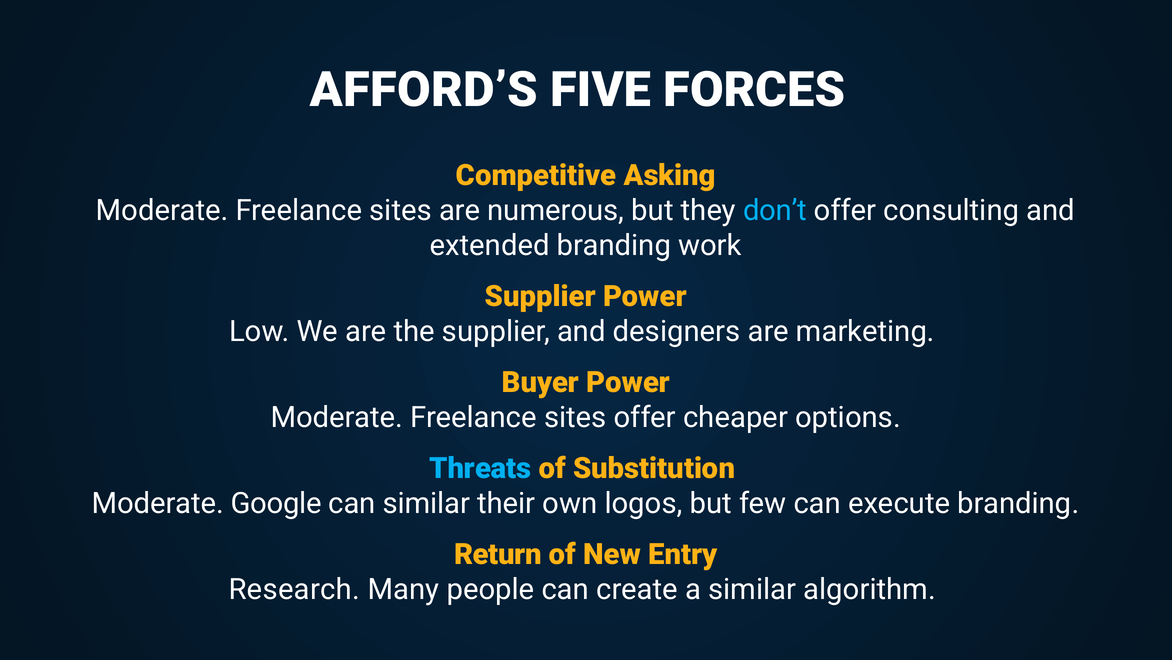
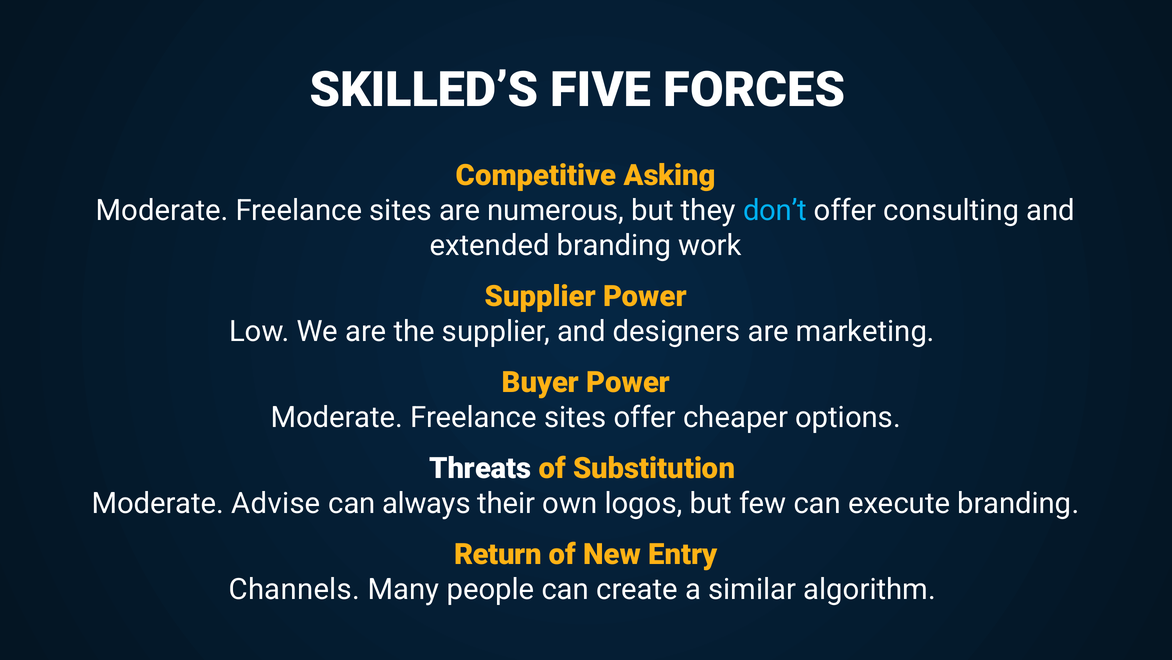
AFFORD’S: AFFORD’S -> SKILLED’S
Threats colour: light blue -> white
Google: Google -> Advise
can similar: similar -> always
Research: Research -> Channels
